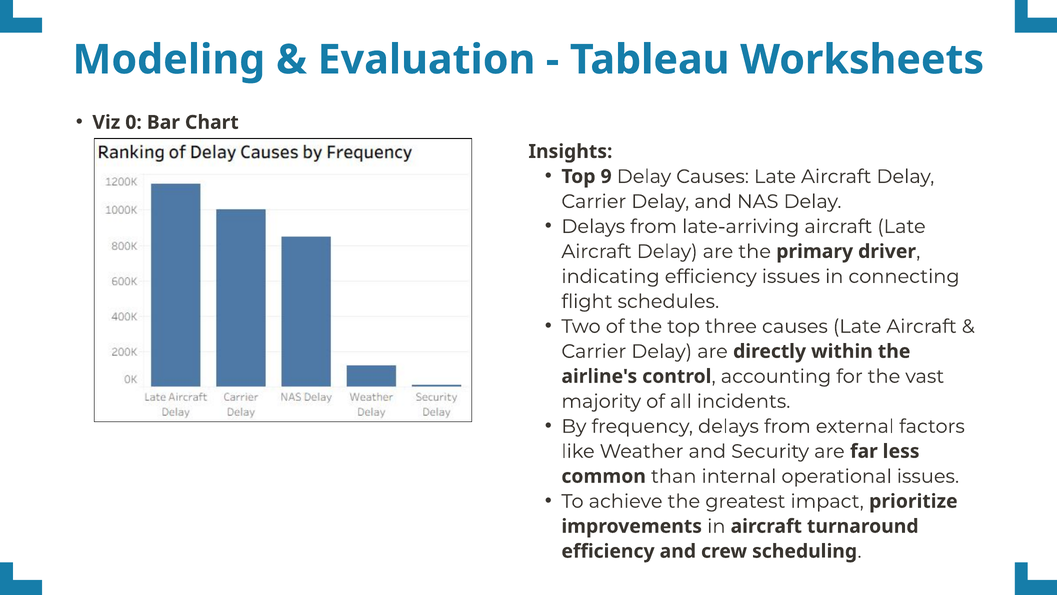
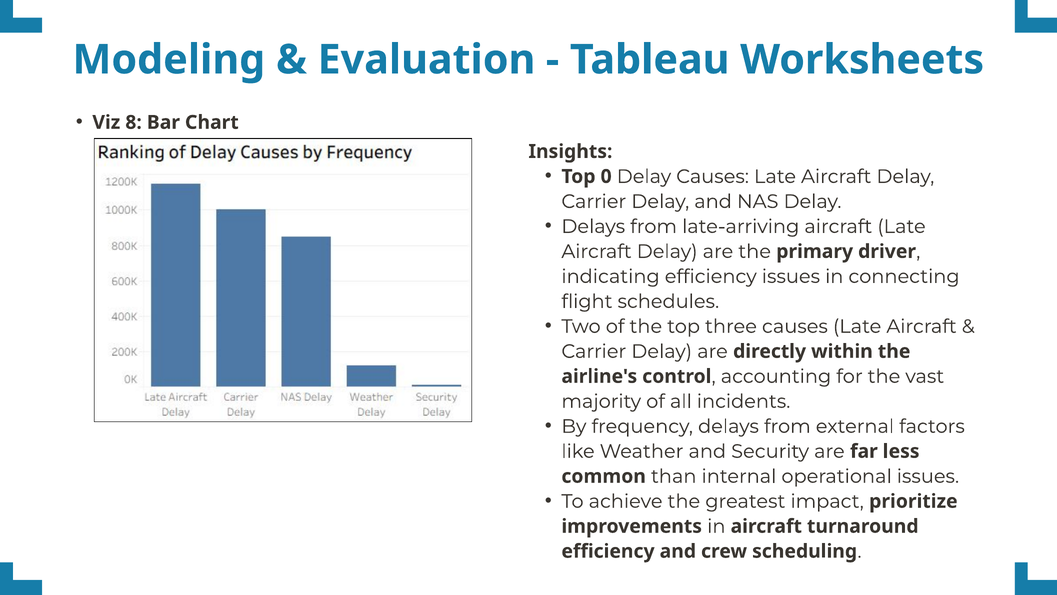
0: 0 -> 8
9: 9 -> 0
